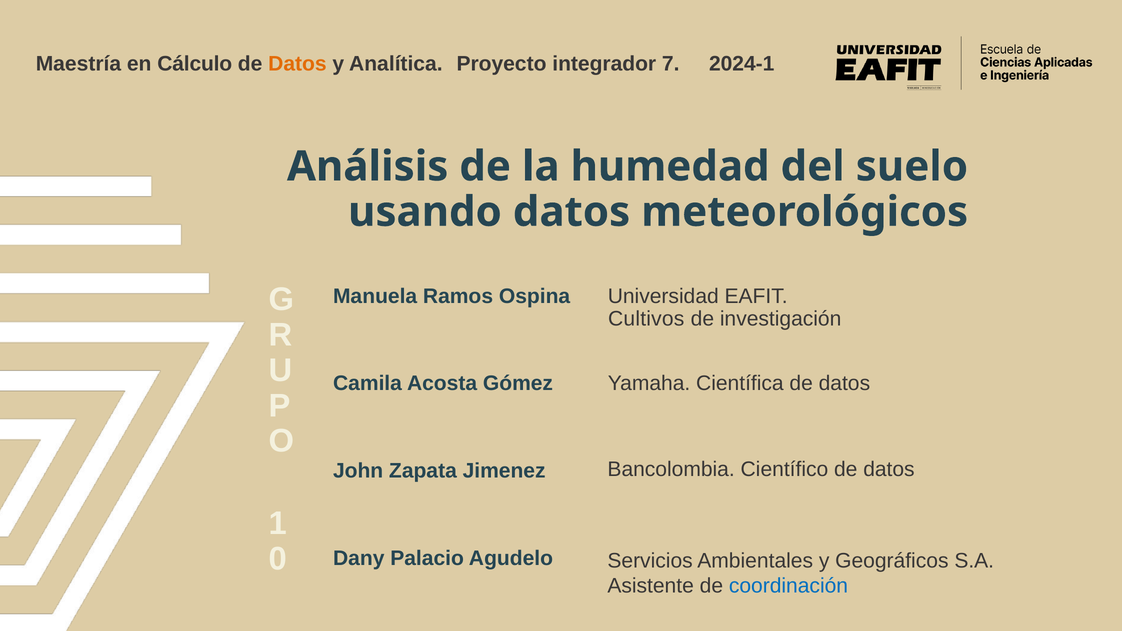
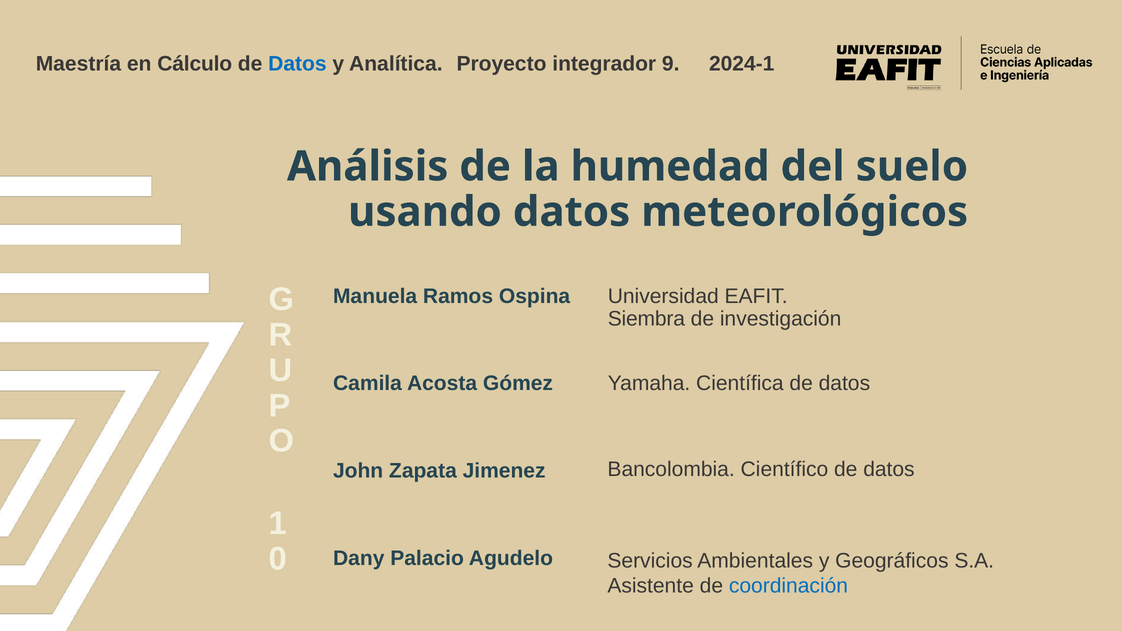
Datos at (297, 64) colour: orange -> blue
7: 7 -> 9
Cultivos: Cultivos -> Siembra
